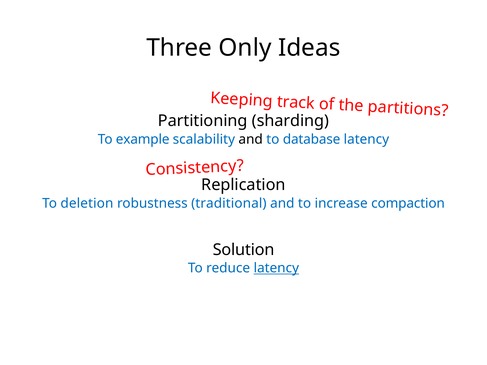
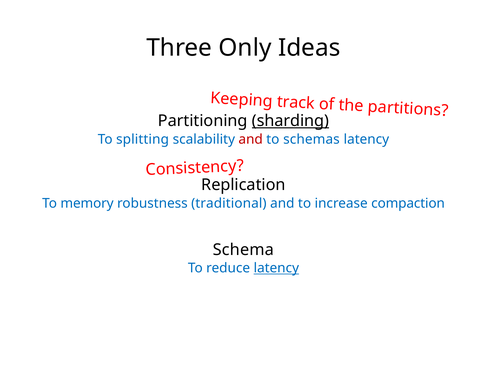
sharding underline: none -> present
example: example -> splitting
and at (251, 139) colour: black -> red
database: database -> schemas
deletion: deletion -> memory
Solution: Solution -> Schema
